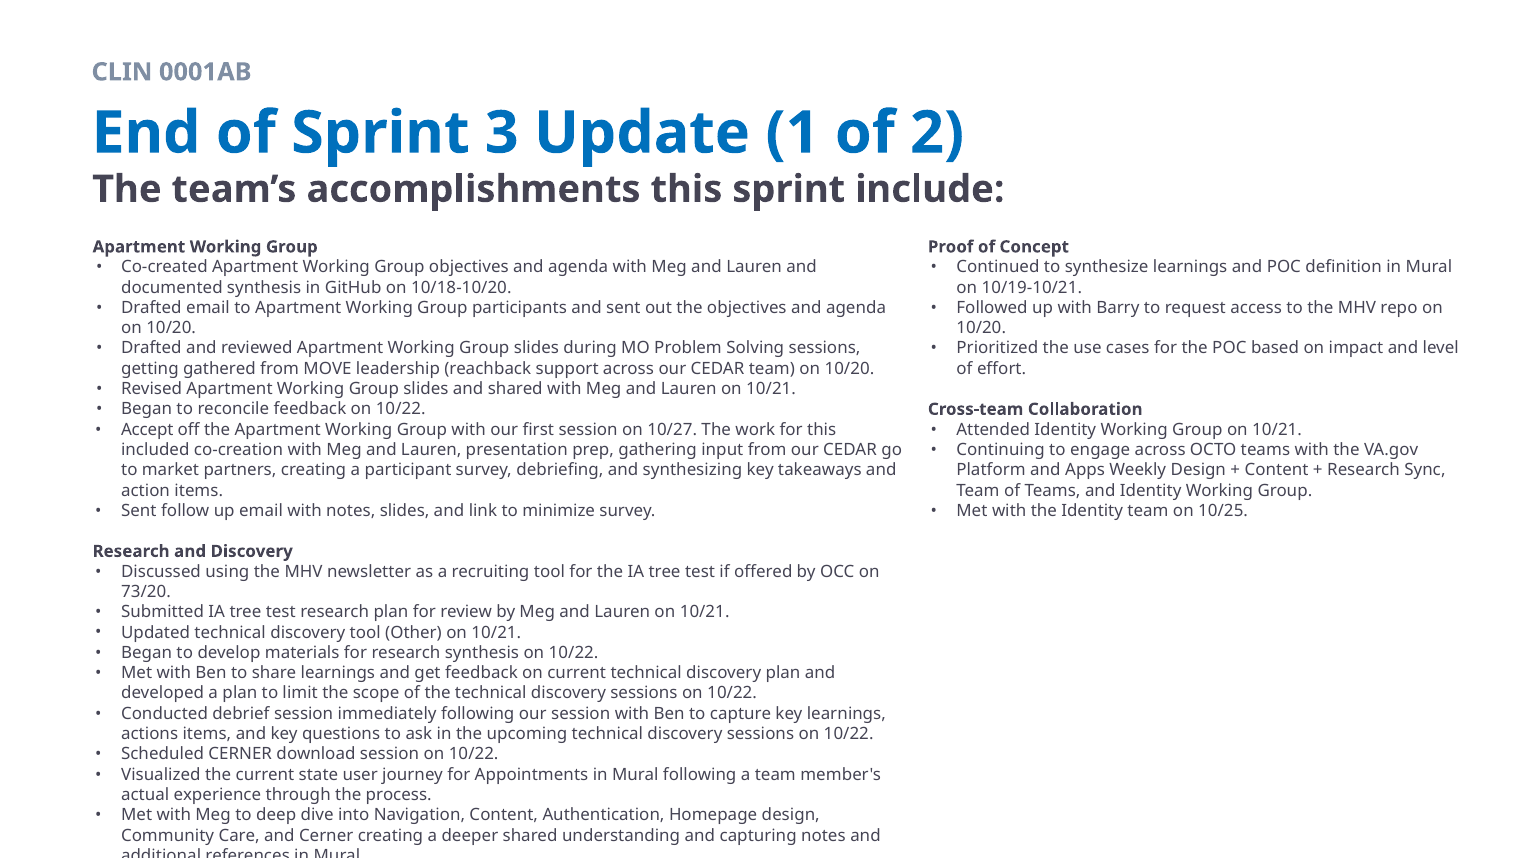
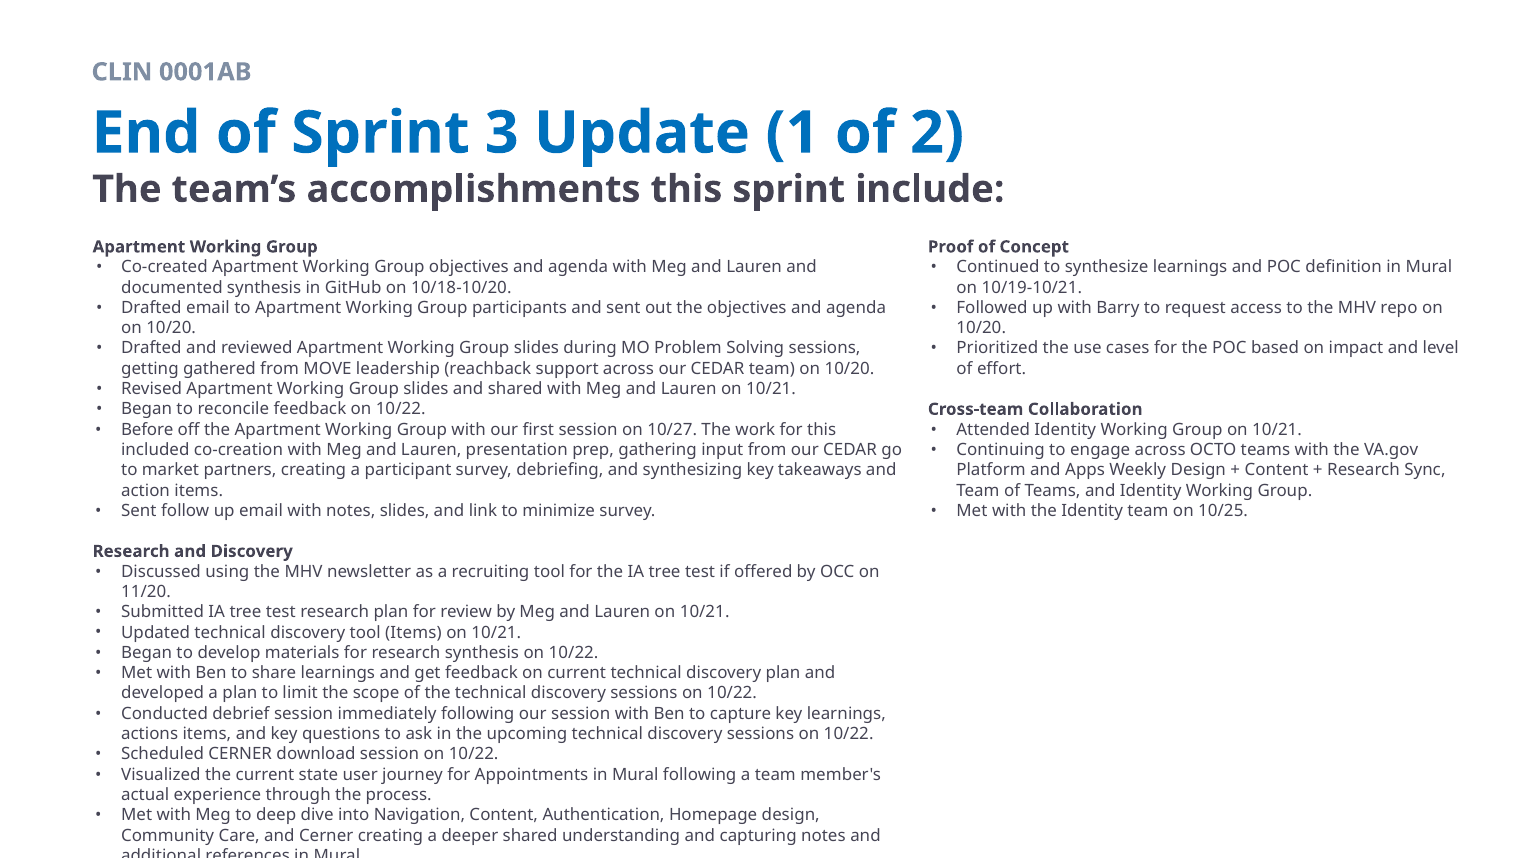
Accept: Accept -> Before
73/20: 73/20 -> 11/20
tool Other: Other -> Items
